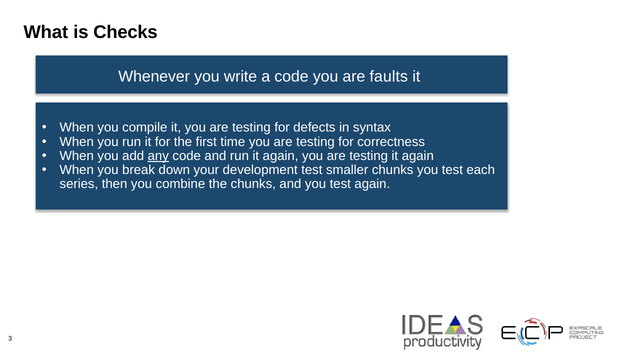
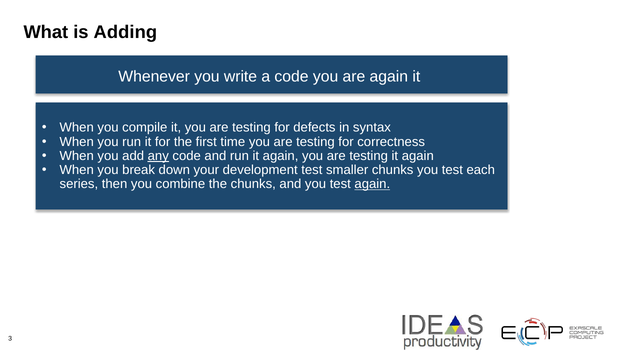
Checks: Checks -> Adding
are faults: faults -> again
again at (372, 184) underline: none -> present
